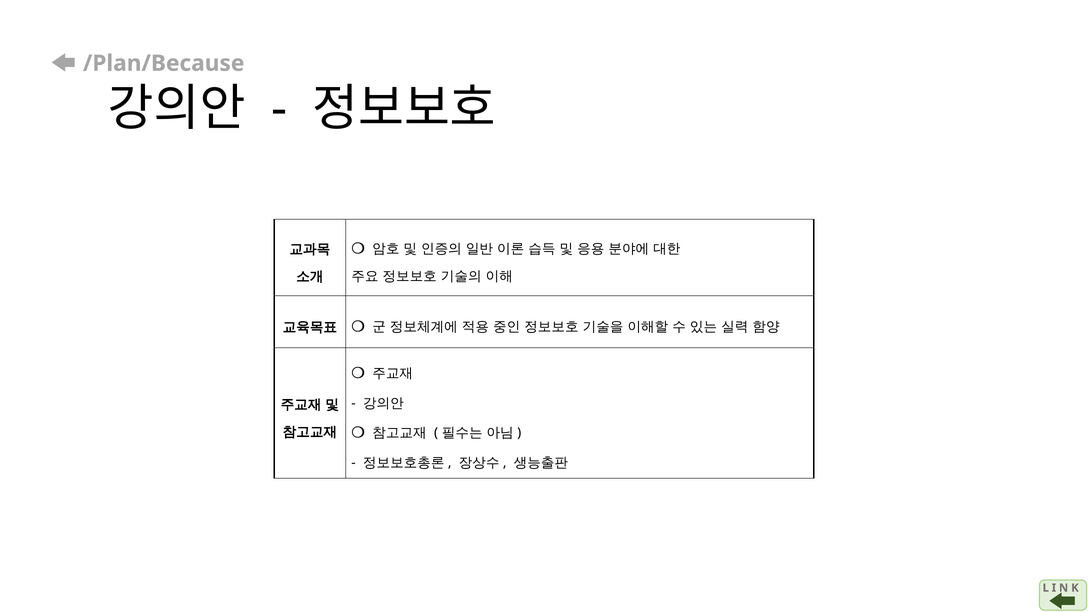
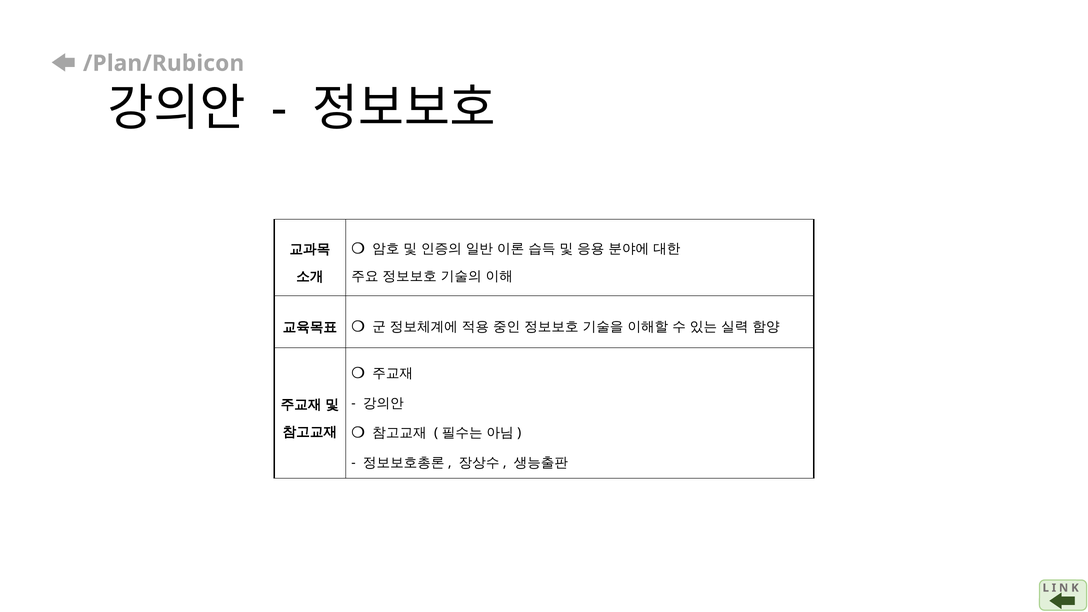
/Plan/Because: /Plan/Because -> /Plan/Rubicon
